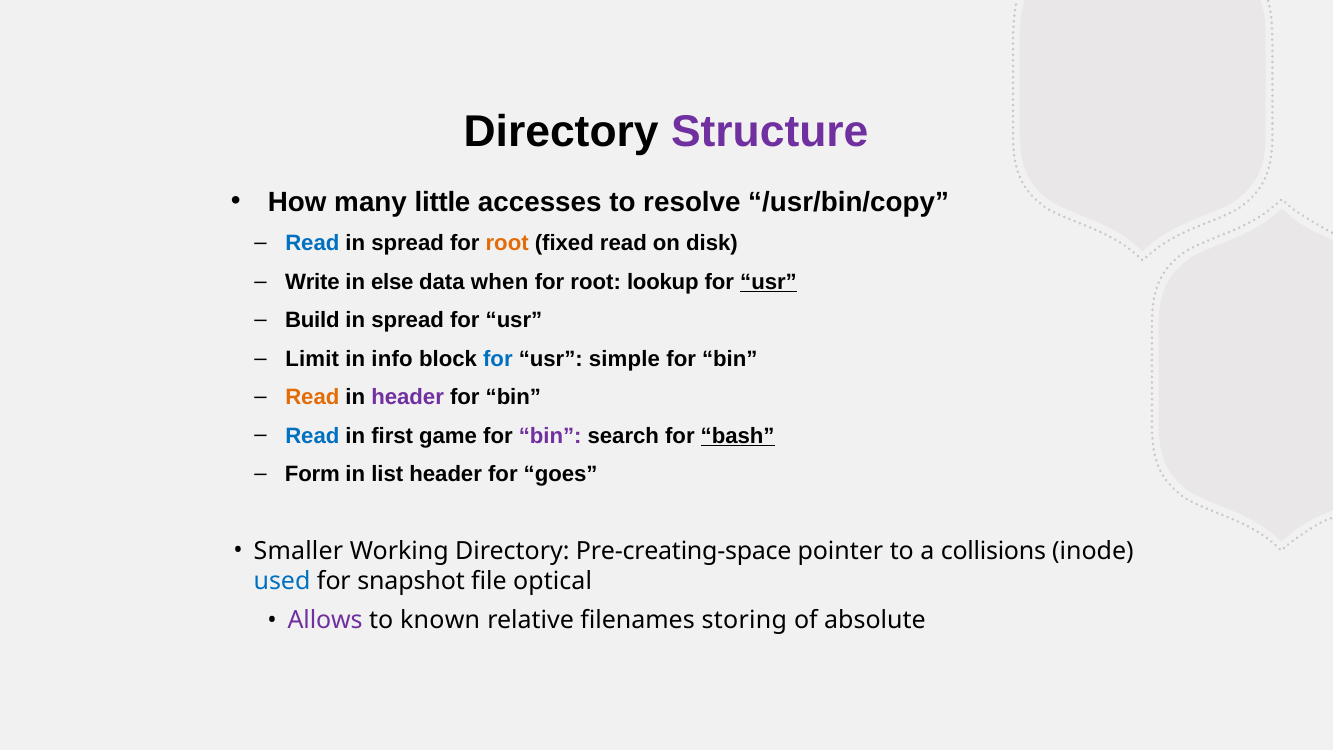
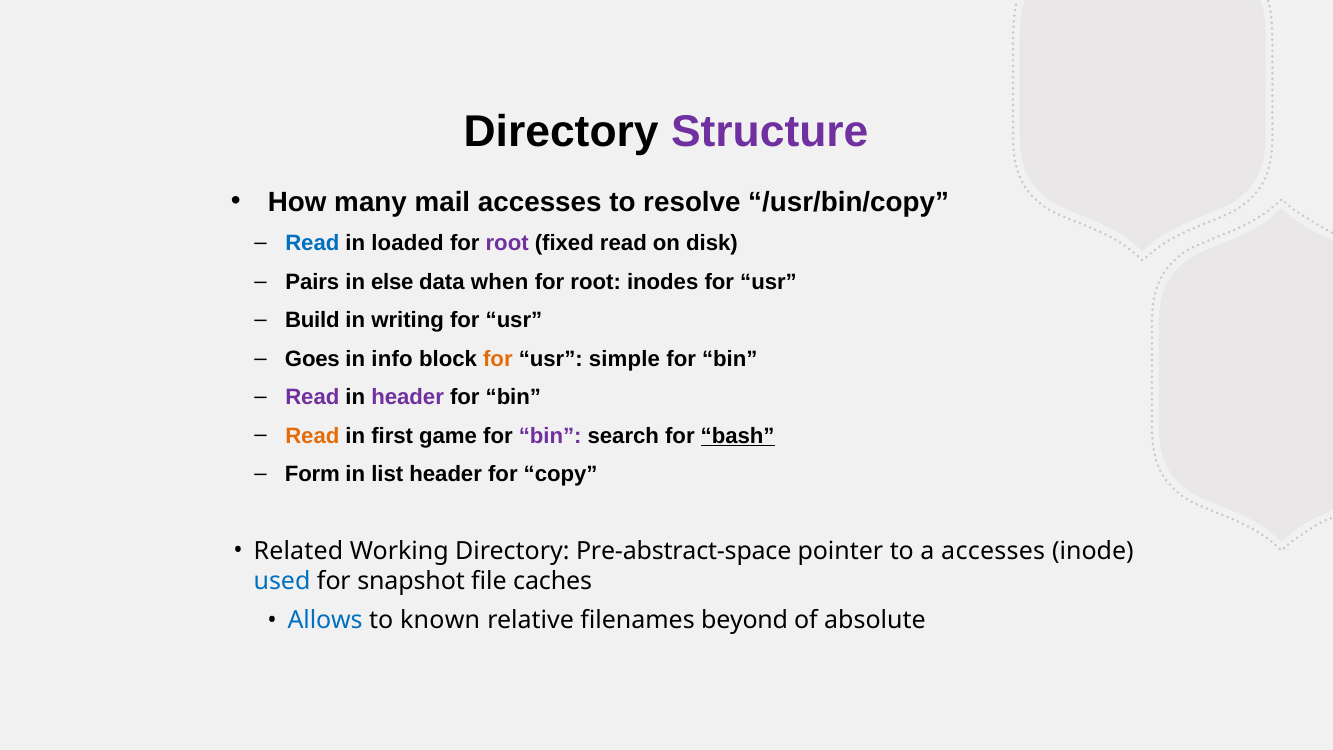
little: little -> mail
spread at (408, 244): spread -> loaded
root at (507, 244) colour: orange -> purple
Write: Write -> Pairs
lookup: lookup -> inodes
usr at (768, 282) underline: present -> none
spread at (408, 320): spread -> writing
Limit: Limit -> Goes
for at (498, 359) colour: blue -> orange
Read at (312, 397) colour: orange -> purple
Read at (312, 436) colour: blue -> orange
goes: goes -> copy
Smaller: Smaller -> Related
Pre-creating-space: Pre-creating-space -> Pre-abstract-space
a collisions: collisions -> accesses
optical: optical -> caches
Allows colour: purple -> blue
storing: storing -> beyond
